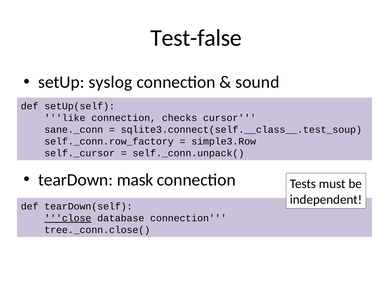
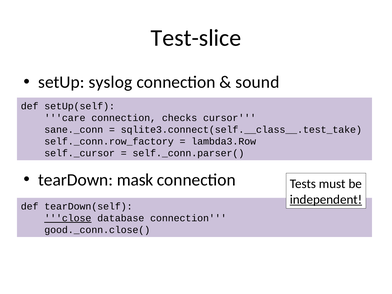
Test-false: Test-false -> Test-slice
like: like -> care
sqlite3.connect(self.__class__.test_soup: sqlite3.connect(self.__class__.test_soup -> sqlite3.connect(self.__class__.test_take
simple3.Row: simple3.Row -> lambda3.Row
self._conn.unpack(: self._conn.unpack( -> self._conn.parser(
independent underline: none -> present
tree._conn.close(: tree._conn.close( -> good._conn.close(
